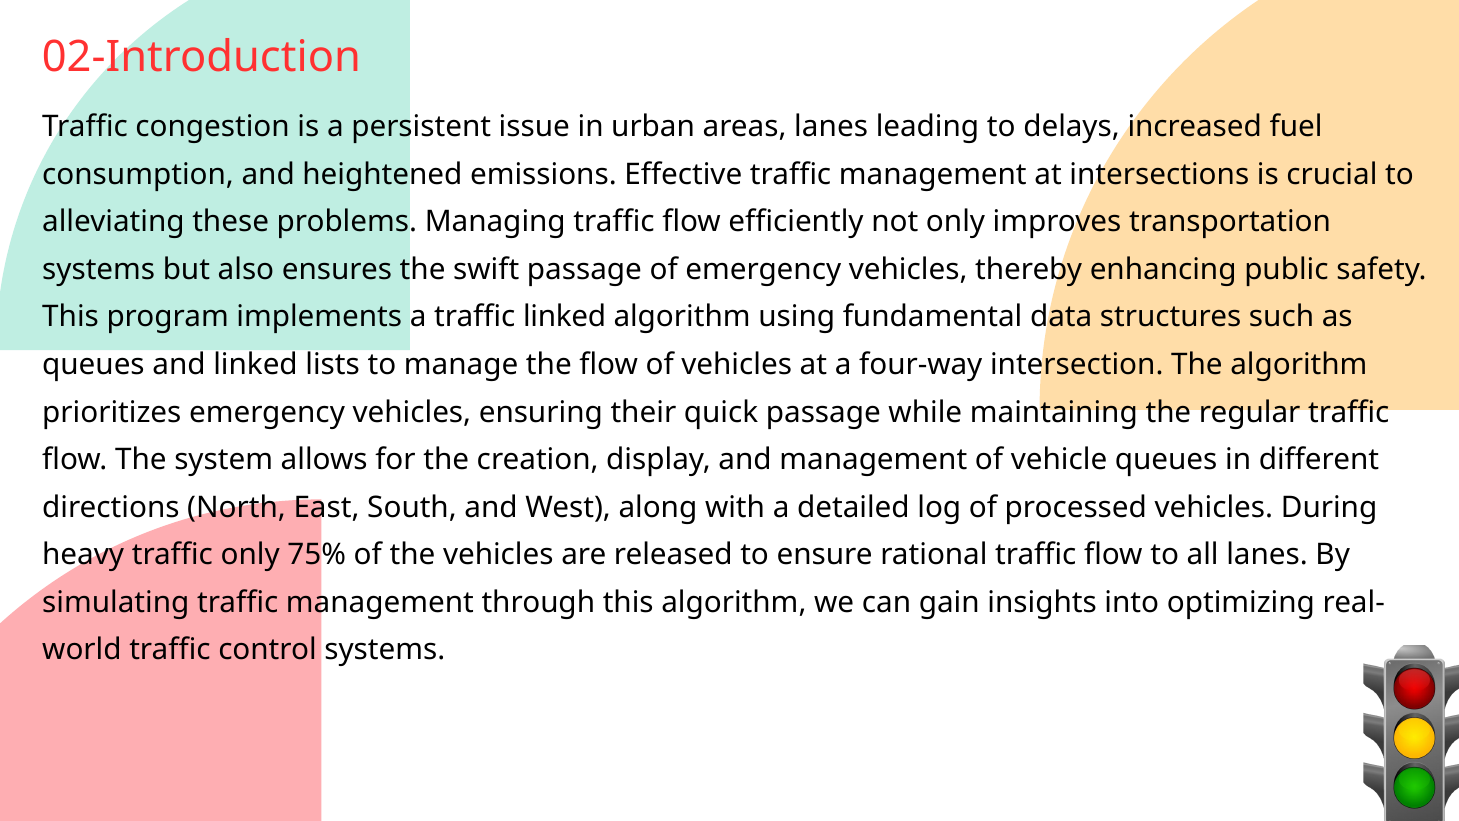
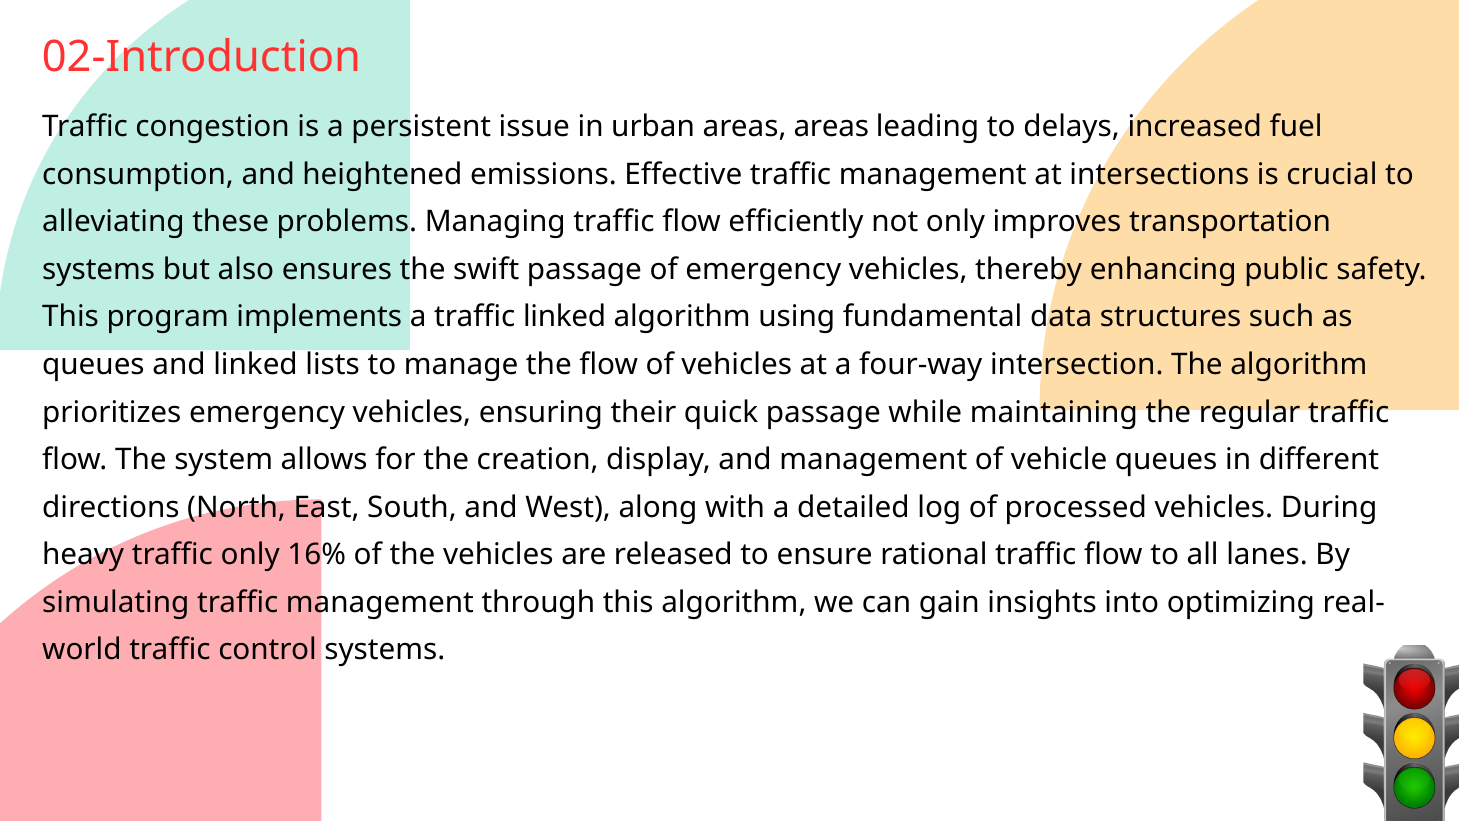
areas lanes: lanes -> areas
75%: 75% -> 16%
